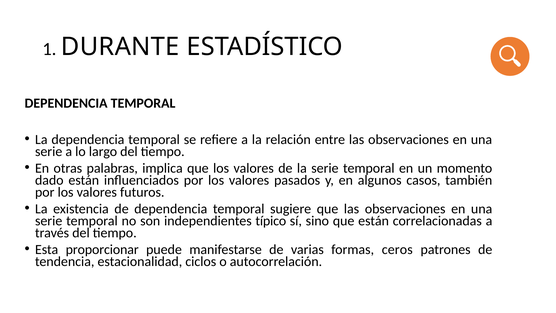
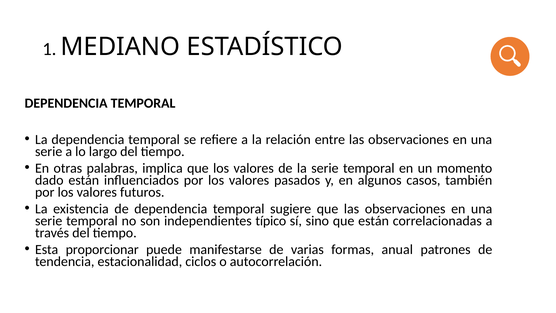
DURANTE: DURANTE -> MEDIANO
ceros: ceros -> anual
